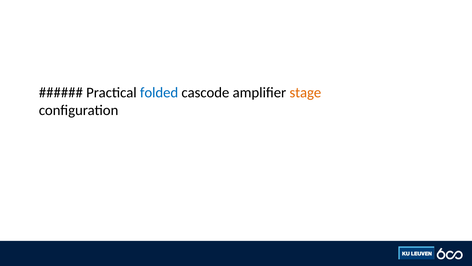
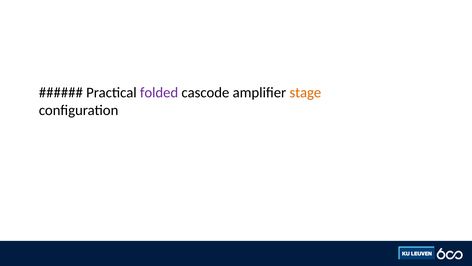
folded colour: blue -> purple
